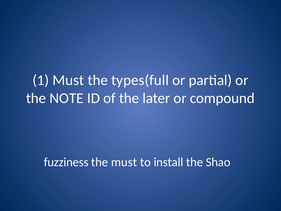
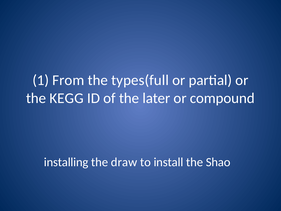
1 Must: Must -> From
NOTE: NOTE -> KEGG
fuzziness: fuzziness -> installing
the must: must -> draw
